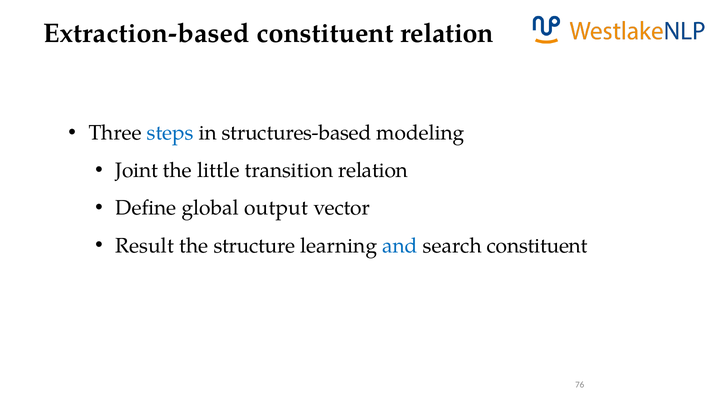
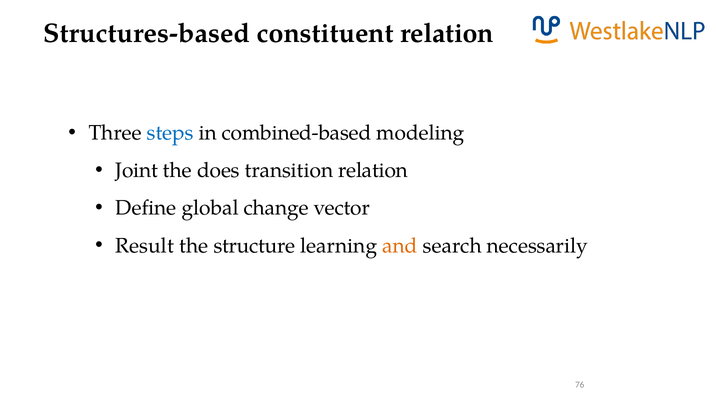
Extraction-based: Extraction-based -> Structures-based
structures-based: structures-based -> combined-based
little: little -> does
output: output -> change
and colour: blue -> orange
search constituent: constituent -> necessarily
